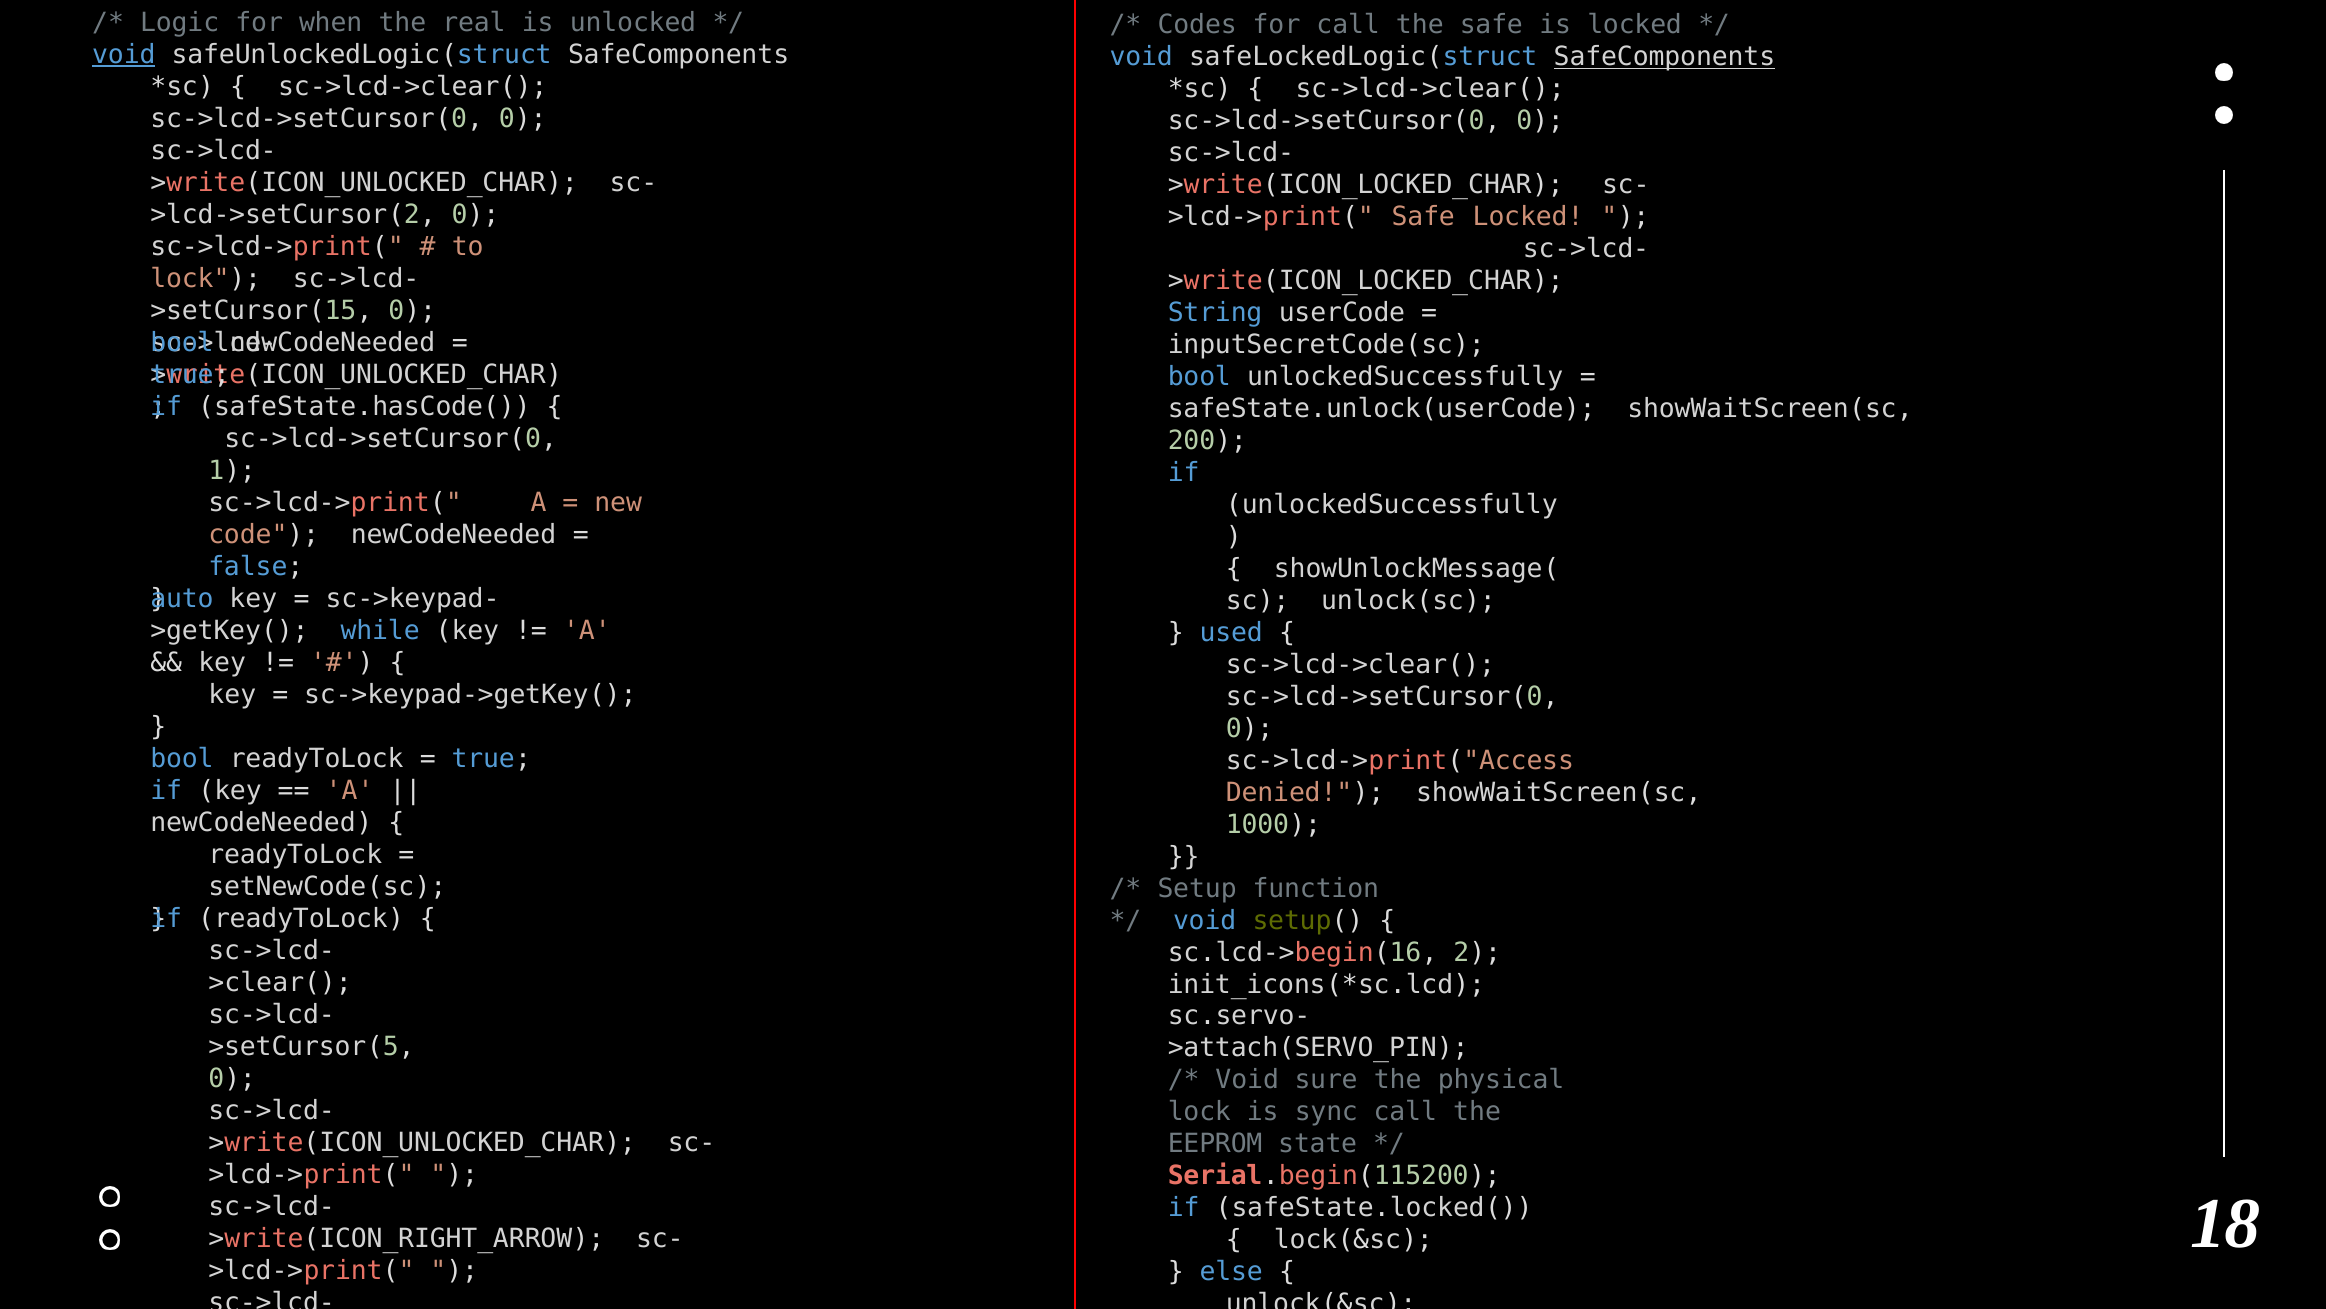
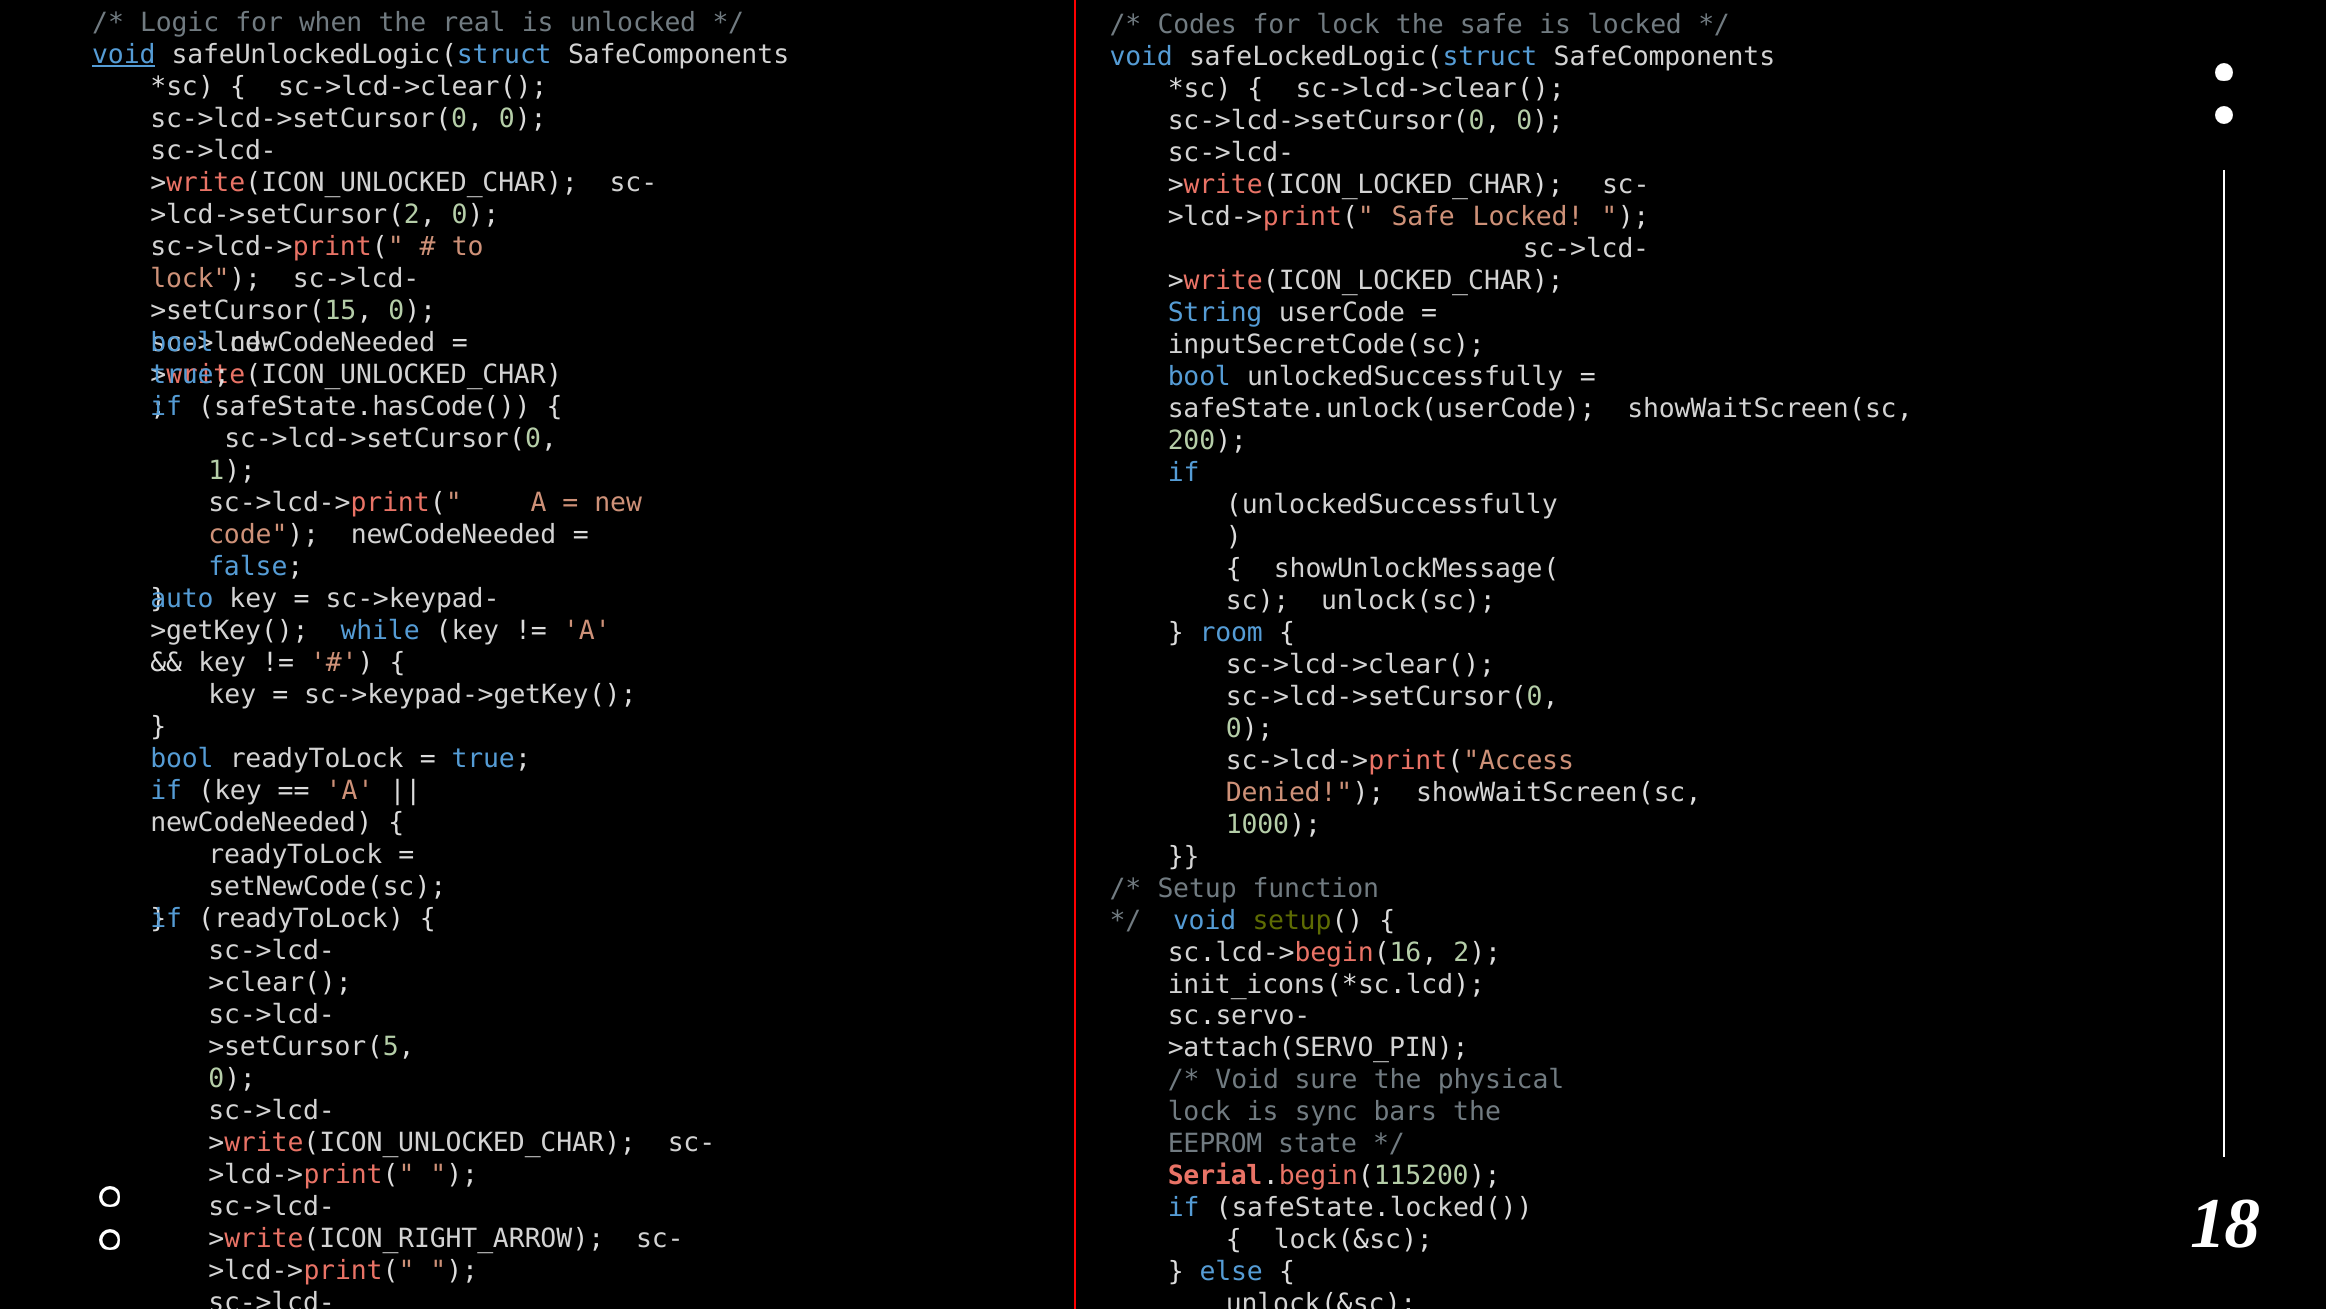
for call: call -> lock
SafeComponents at (1664, 57) underline: present -> none
used: used -> room
sync call: call -> bars
